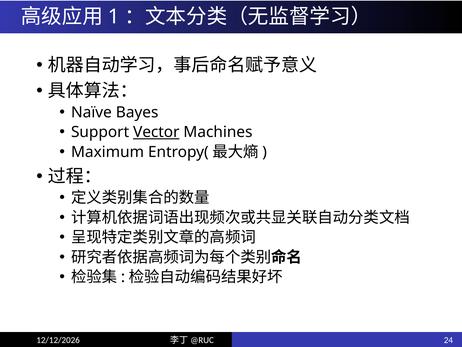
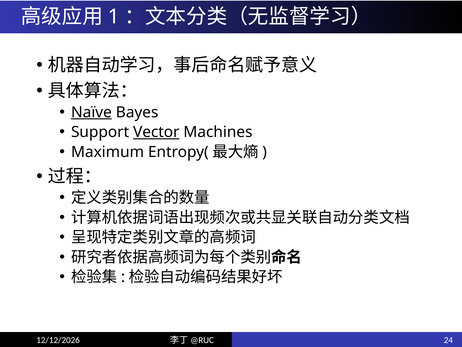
Naïve underline: none -> present
